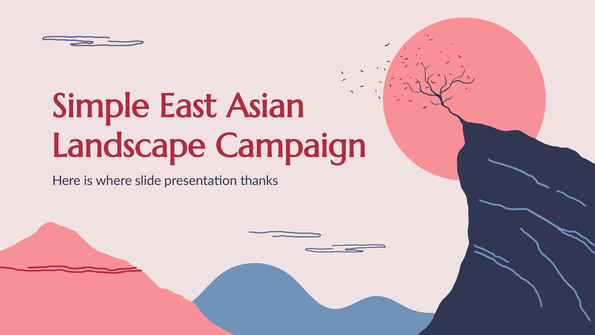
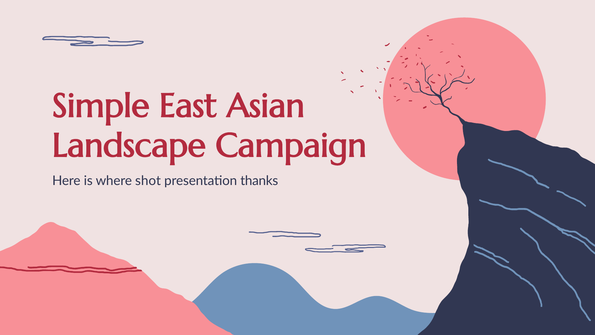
slide: slide -> shot
